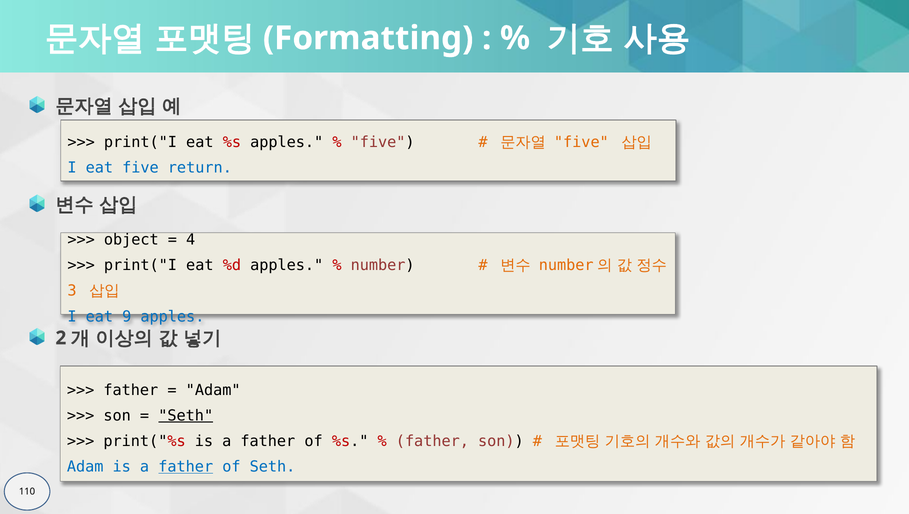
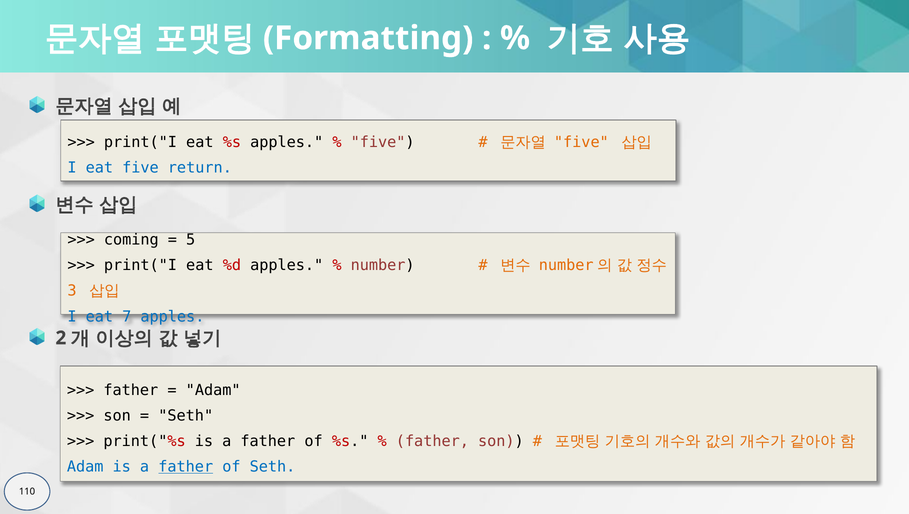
object: object -> coming
4: 4 -> 5
9: 9 -> 7
Seth at (186, 415) underline: present -> none
